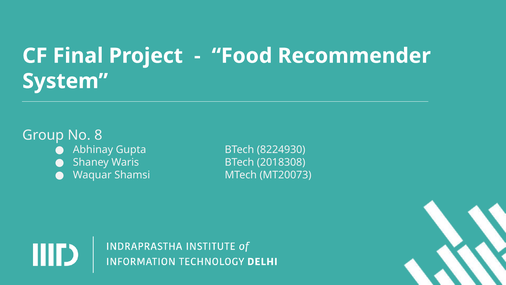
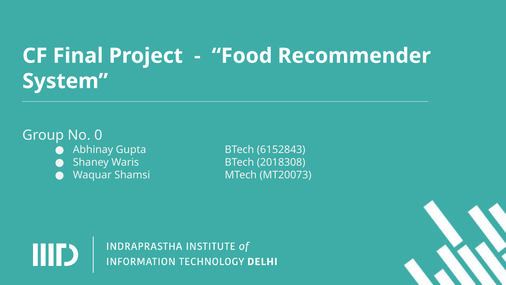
8: 8 -> 0
8224930: 8224930 -> 6152843
